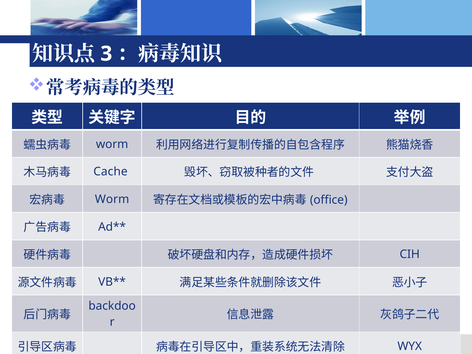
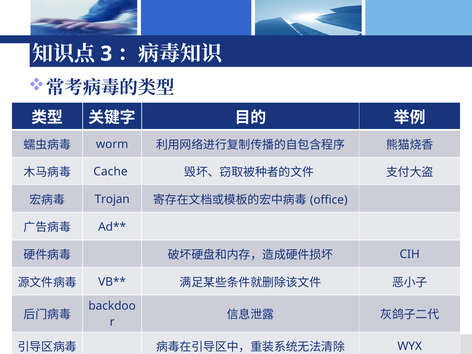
Worm at (112, 199): Worm -> Trojan
